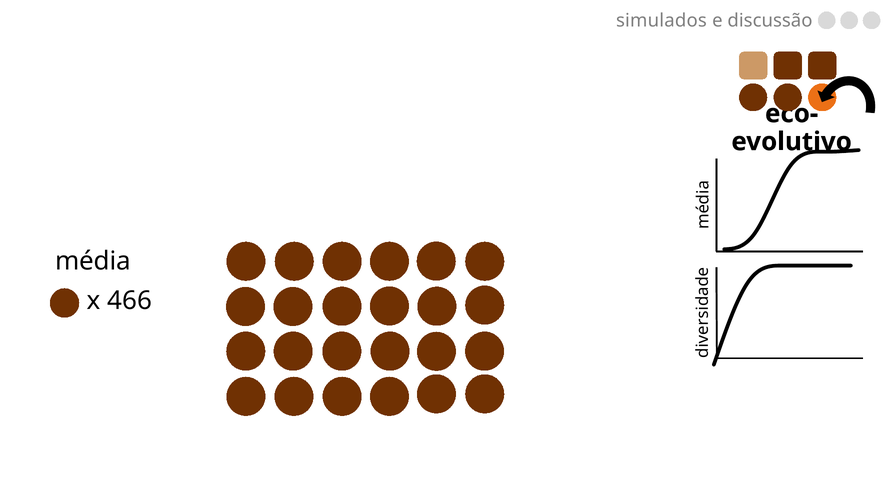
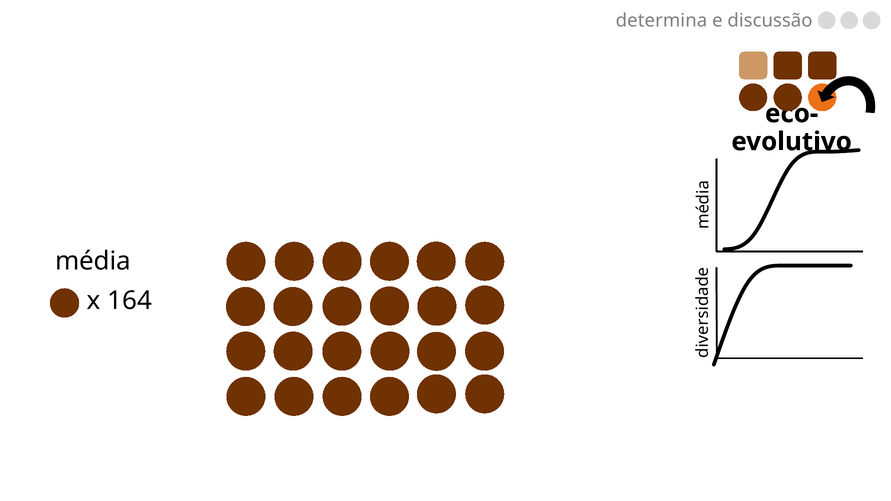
simulados: simulados -> determina
466: 466 -> 164
